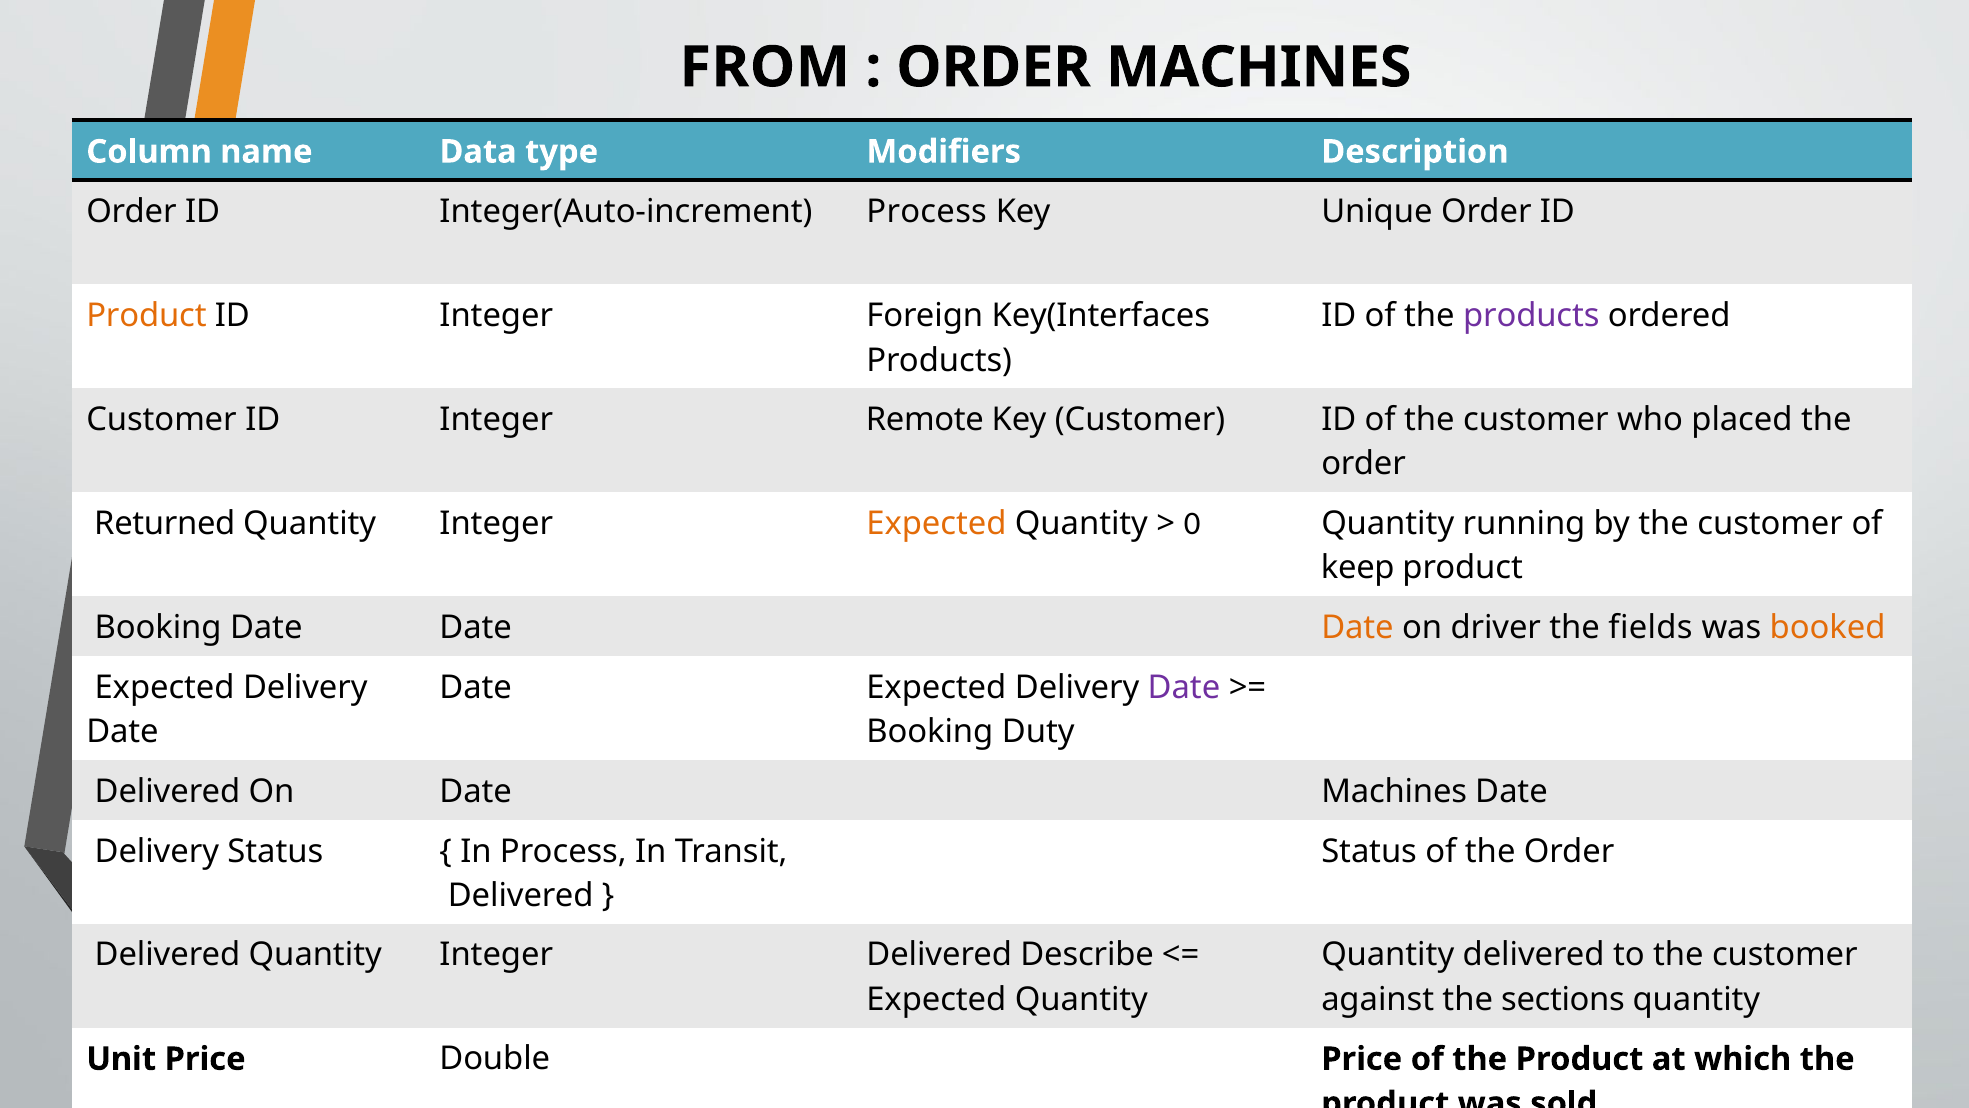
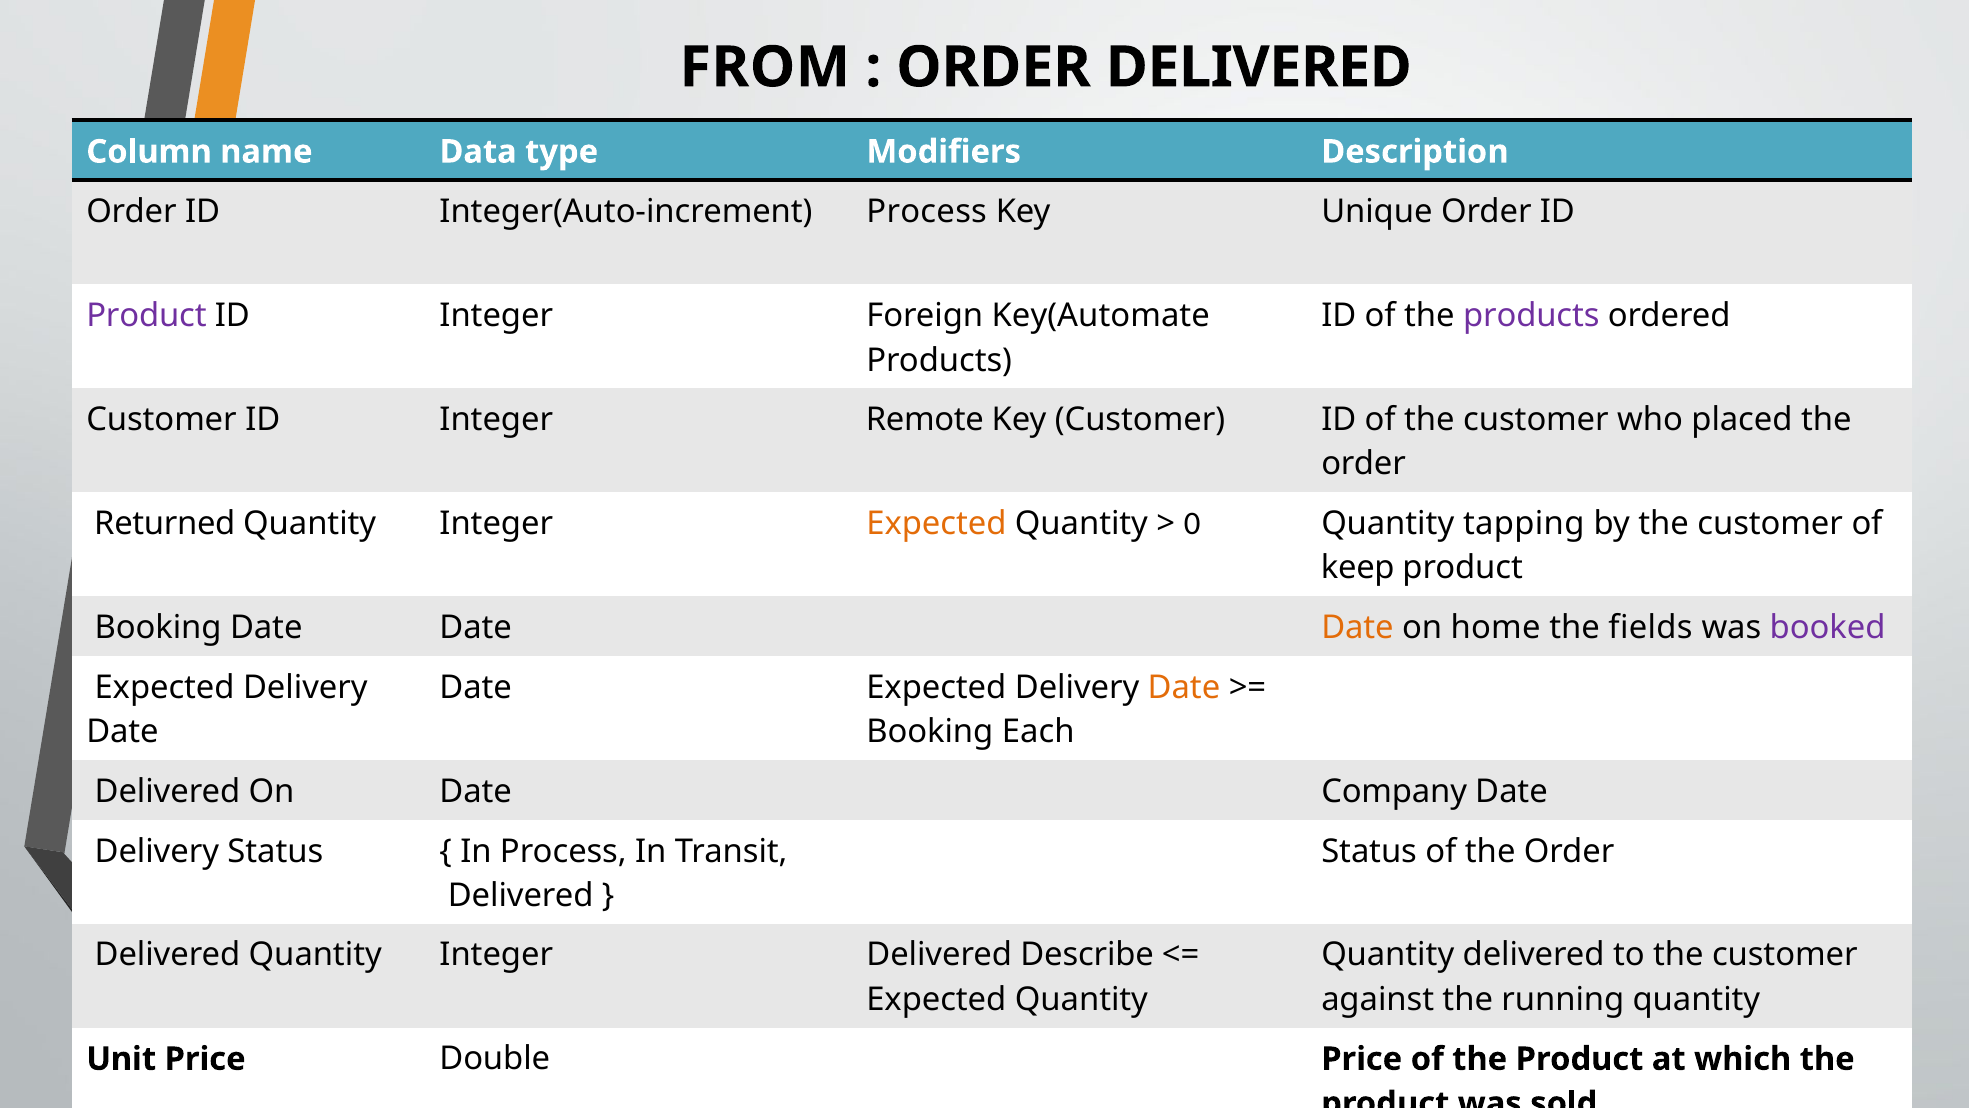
MACHINES at (1259, 67): MACHINES -> DELIVERED
Product at (146, 316) colour: orange -> purple
Key(Interfaces: Key(Interfaces -> Key(Automate
running: running -> tapping
driver: driver -> home
booked colour: orange -> purple
Date at (1184, 687) colour: purple -> orange
Duty: Duty -> Each
Date Machines: Machines -> Company
sections: sections -> running
